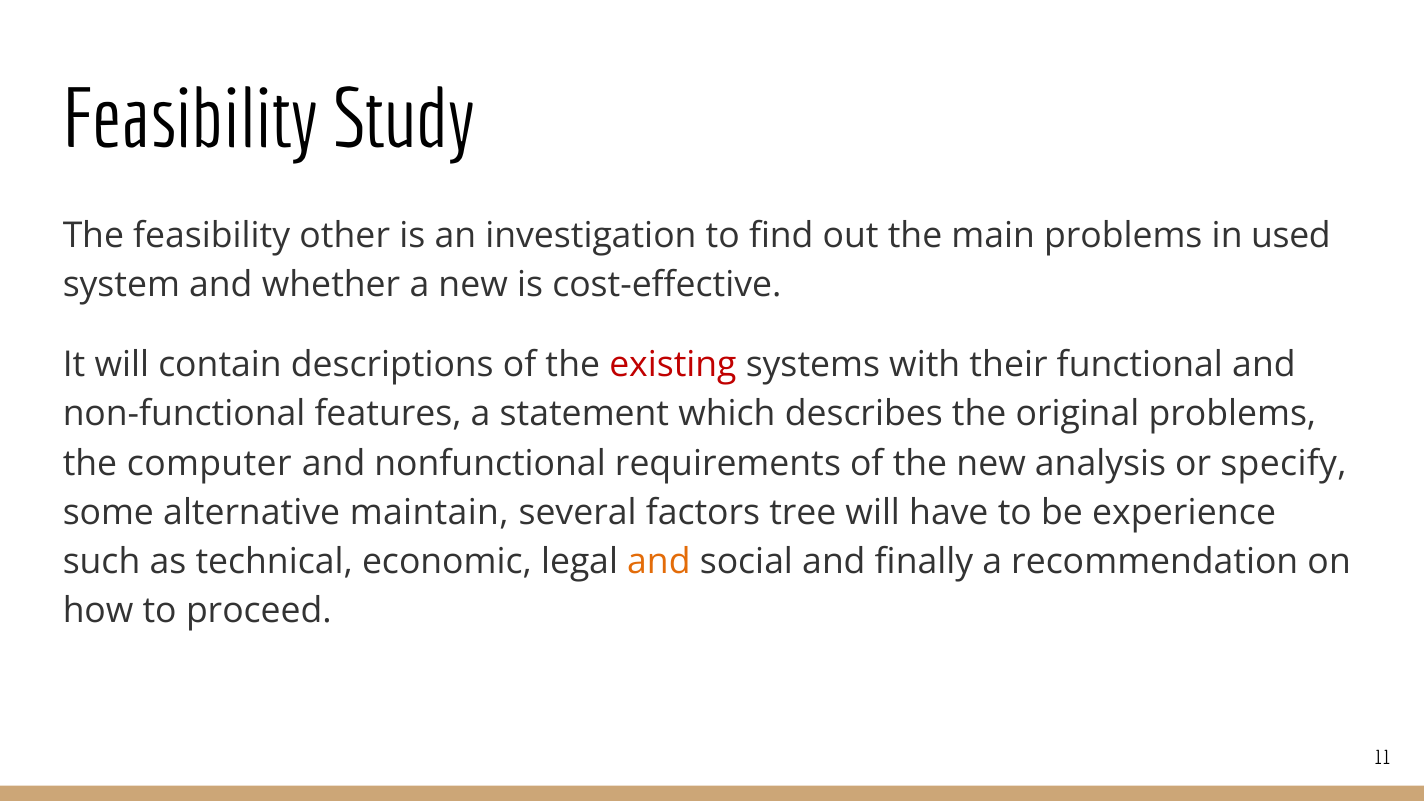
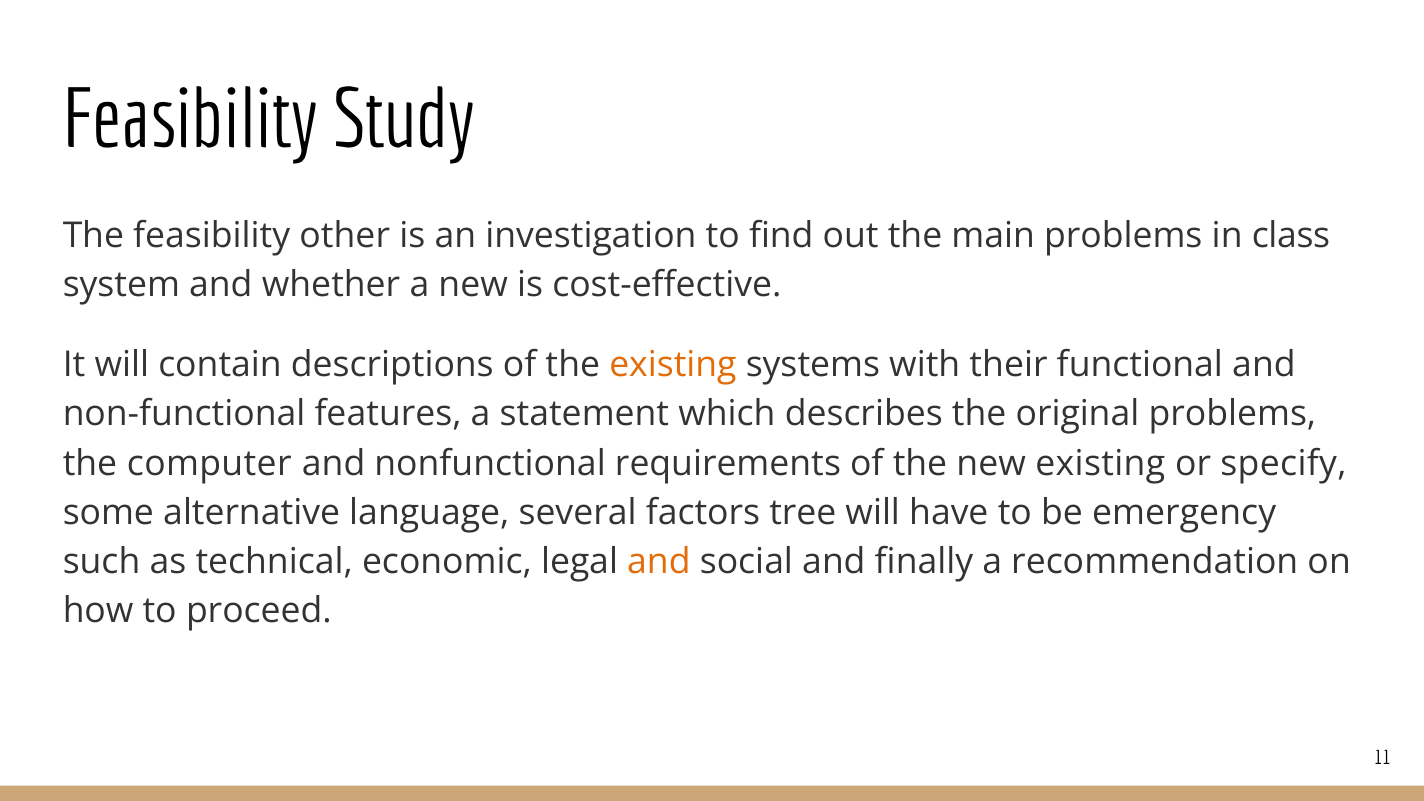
used: used -> class
existing at (673, 365) colour: red -> orange
new analysis: analysis -> existing
maintain: maintain -> language
experience: experience -> emergency
